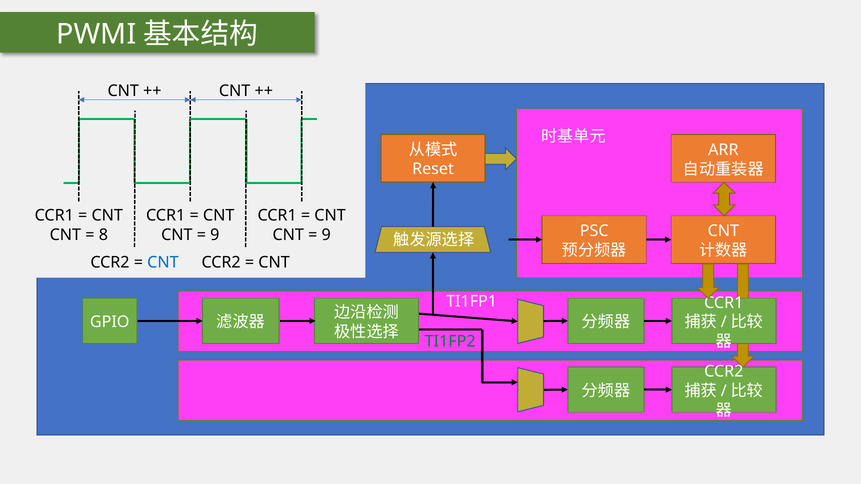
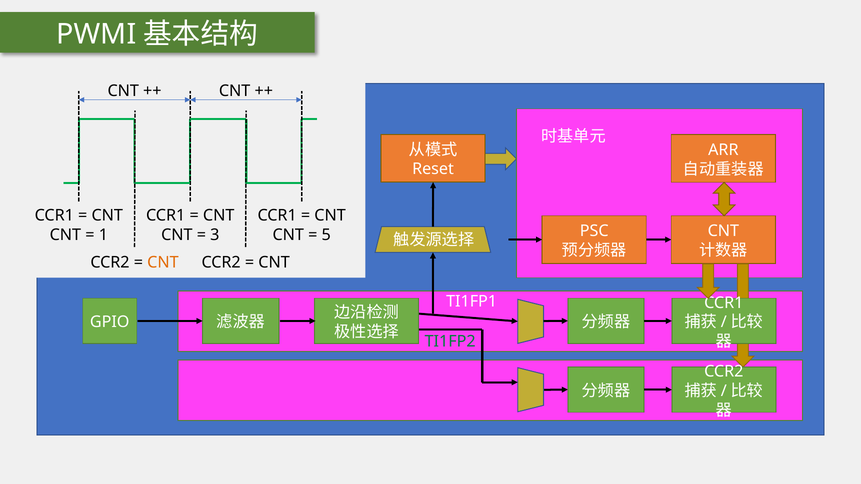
8: 8 -> 1
9 at (215, 235): 9 -> 3
9 at (326, 235): 9 -> 5
CNT at (163, 263) colour: blue -> orange
